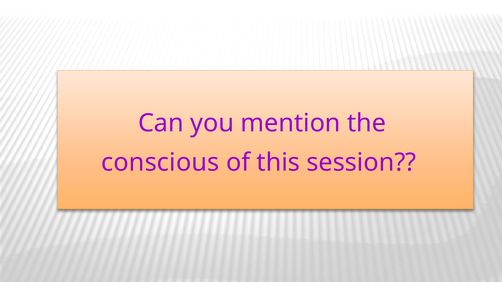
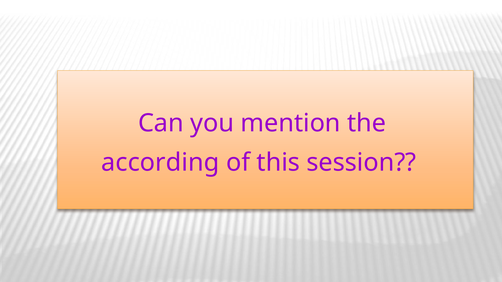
conscious: conscious -> according
